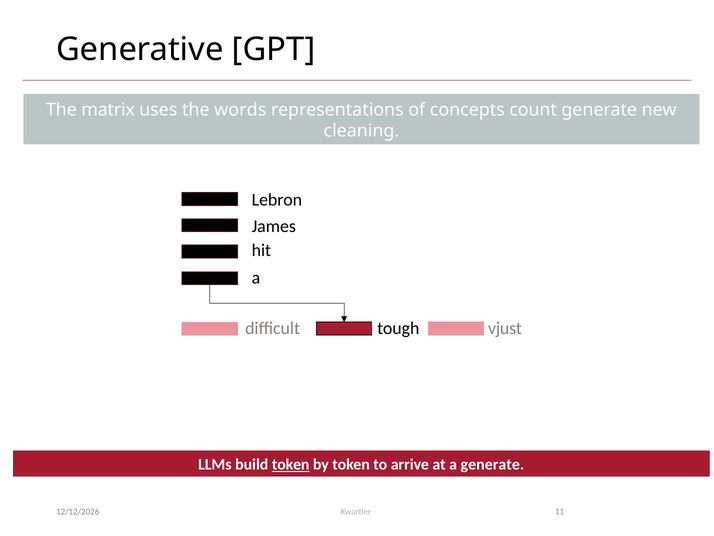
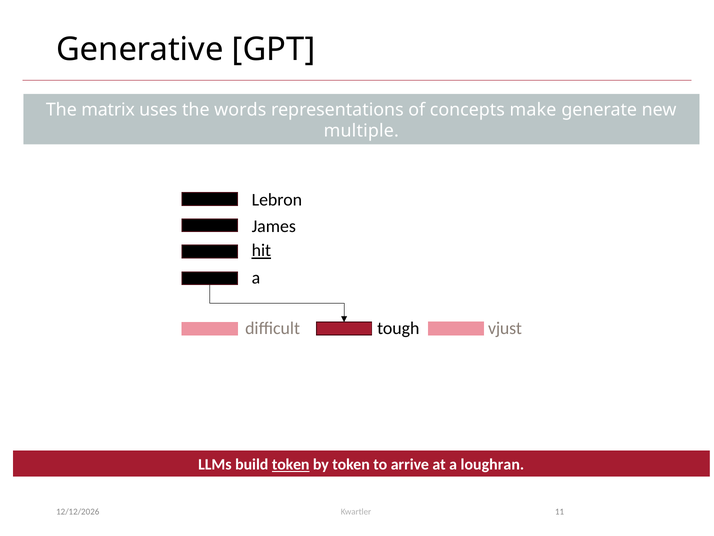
count: count -> make
cleaning: cleaning -> multiple
hit underline: none -> present
a generate: generate -> loughran
